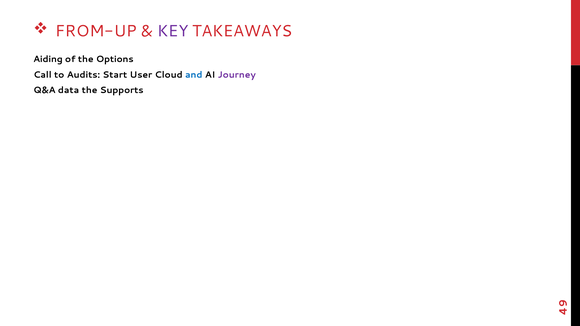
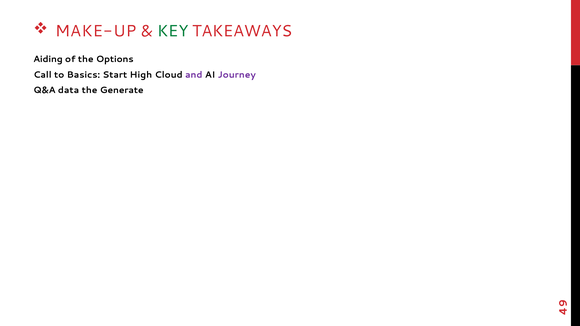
FROM-UP: FROM-UP -> MAKE-UP
KEY colour: purple -> green
Audits: Audits -> Basics
User: User -> High
and colour: blue -> purple
Supports: Supports -> Generate
